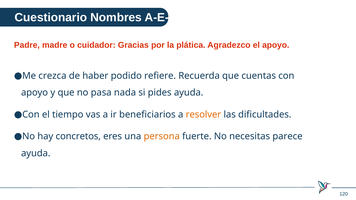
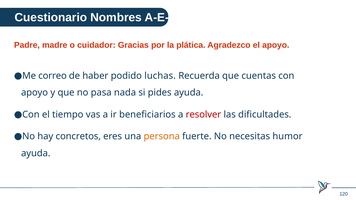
crezca: crezca -> correo
refiere: refiere -> luchas
resolver colour: orange -> red
parece: parece -> humor
